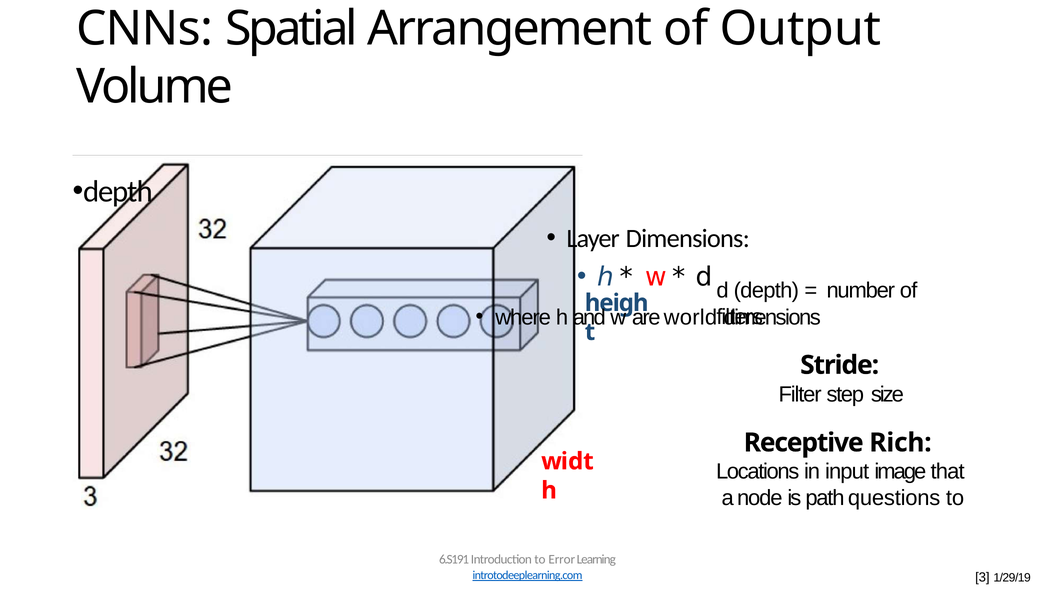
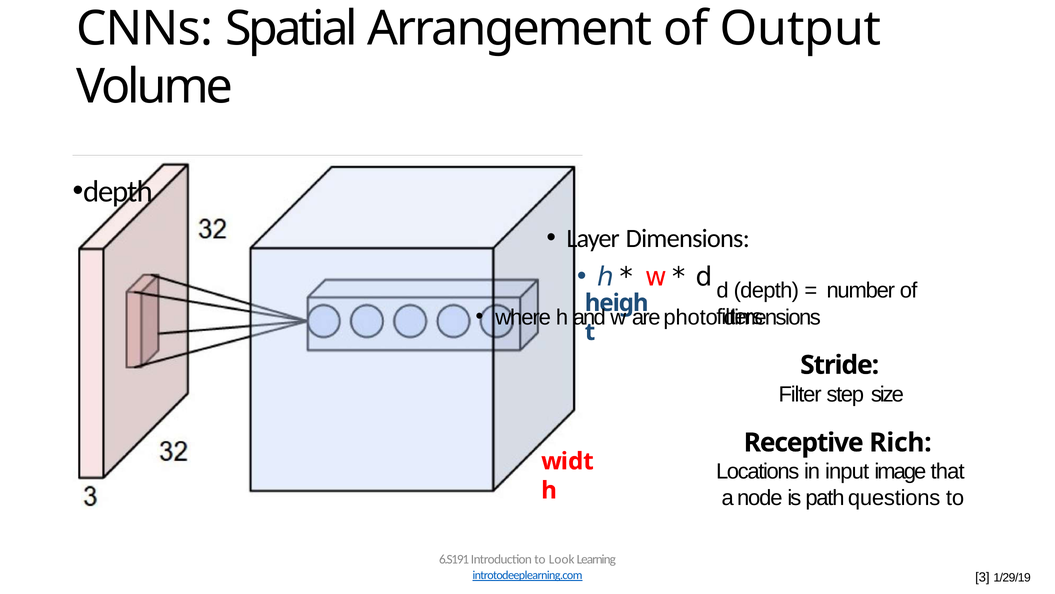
world: world -> photo
Error: Error -> Look
